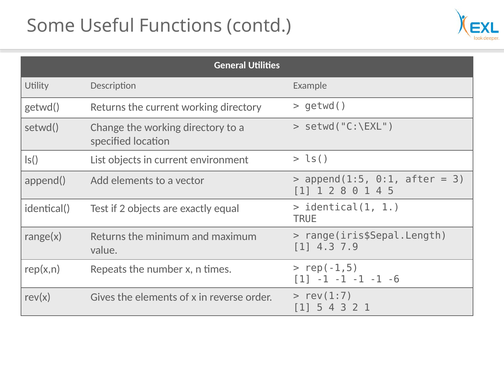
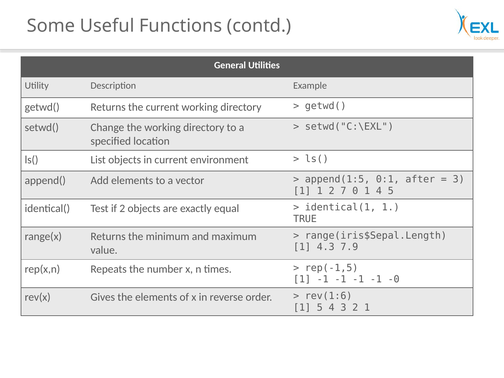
8: 8 -> 7
-6: -6 -> -0
rev(1:7: rev(1:7 -> rev(1:6
